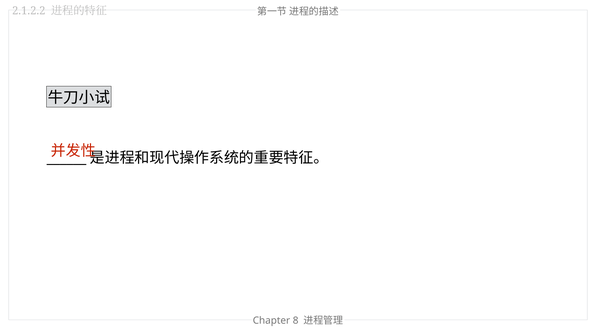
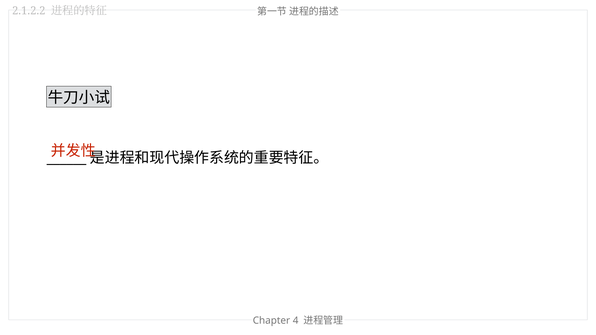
8: 8 -> 4
